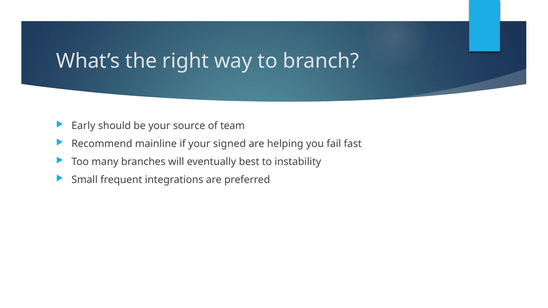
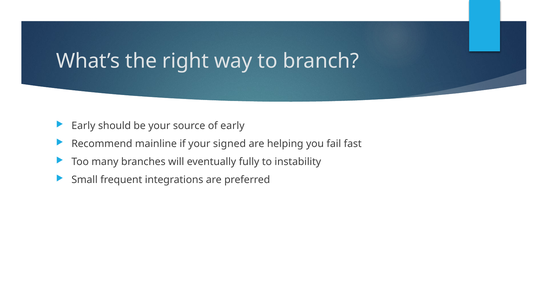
of team: team -> early
best: best -> fully
